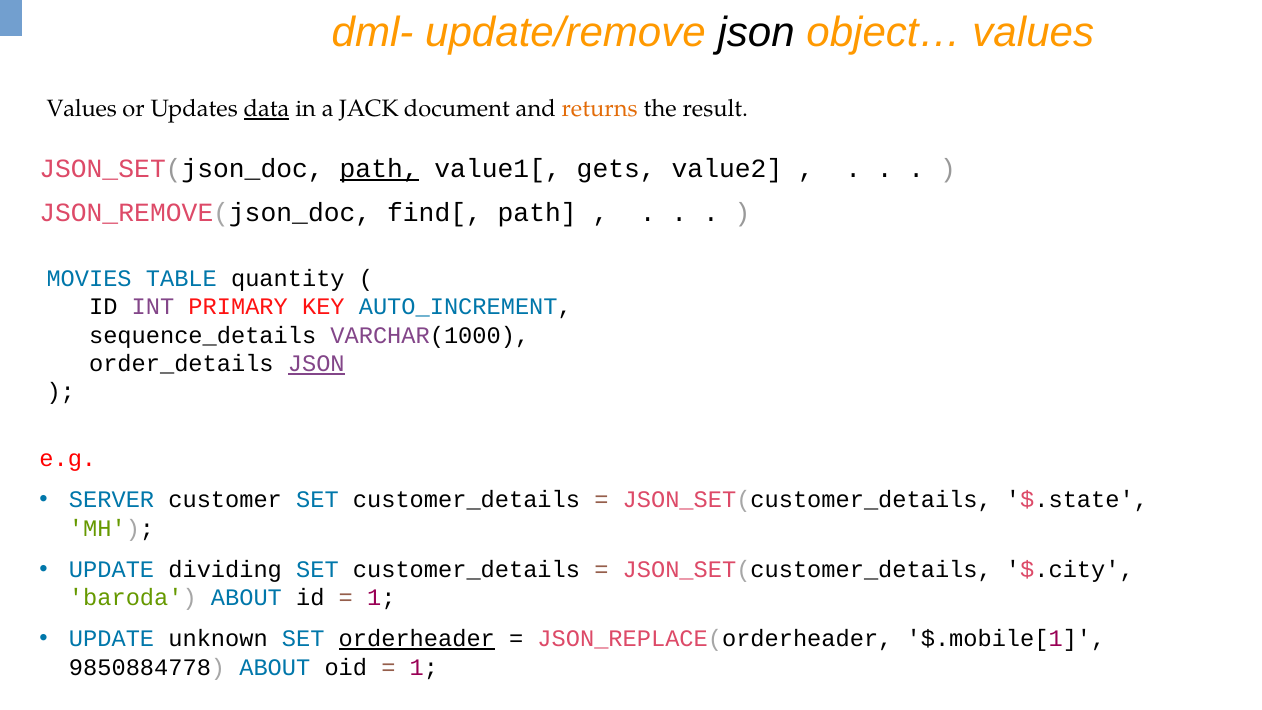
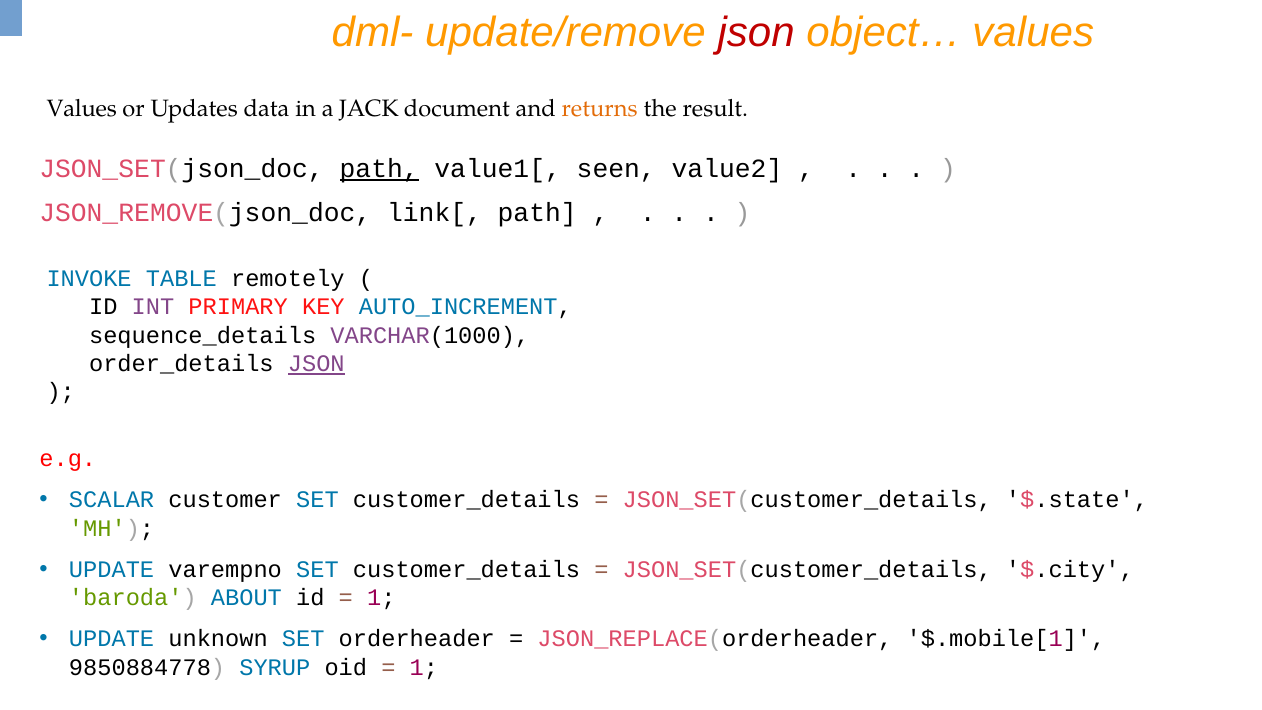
json at (756, 33) colour: black -> red
data underline: present -> none
gets: gets -> seen
find[: find[ -> link[
MOVIES: MOVIES -> INVOKE
quantity: quantity -> remotely
SERVER: SERVER -> SCALAR
dividing: dividing -> varempno
orderheader underline: present -> none
9850884778 ABOUT: ABOUT -> SYRUP
